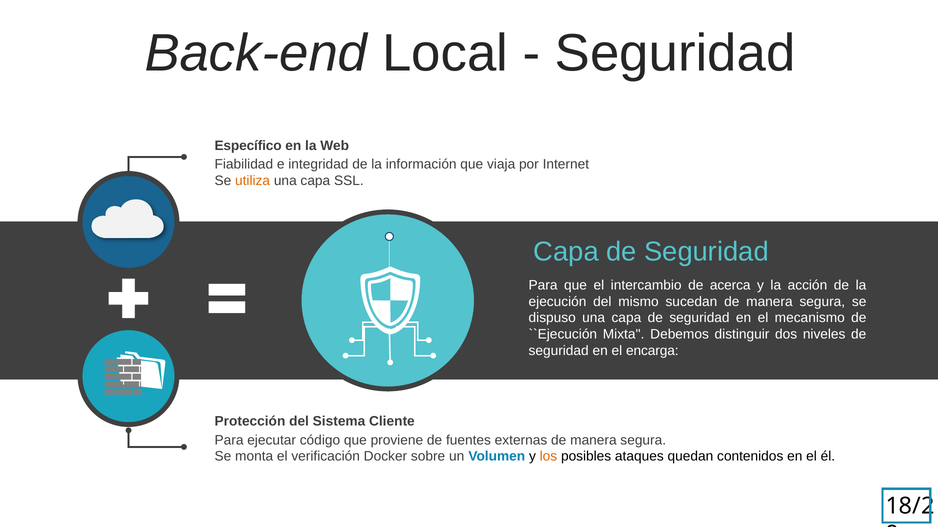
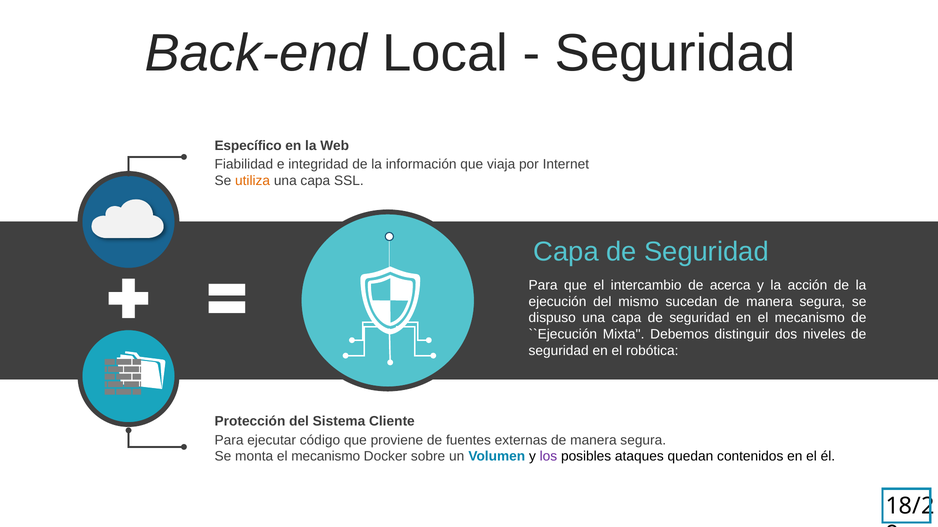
encarga: encarga -> robótica
monta el verificación: verificación -> mecanismo
los colour: orange -> purple
